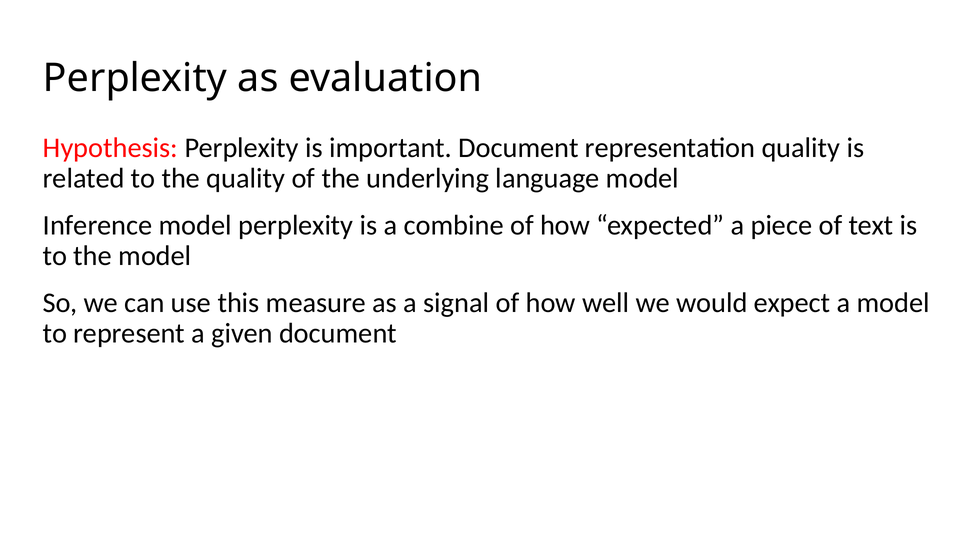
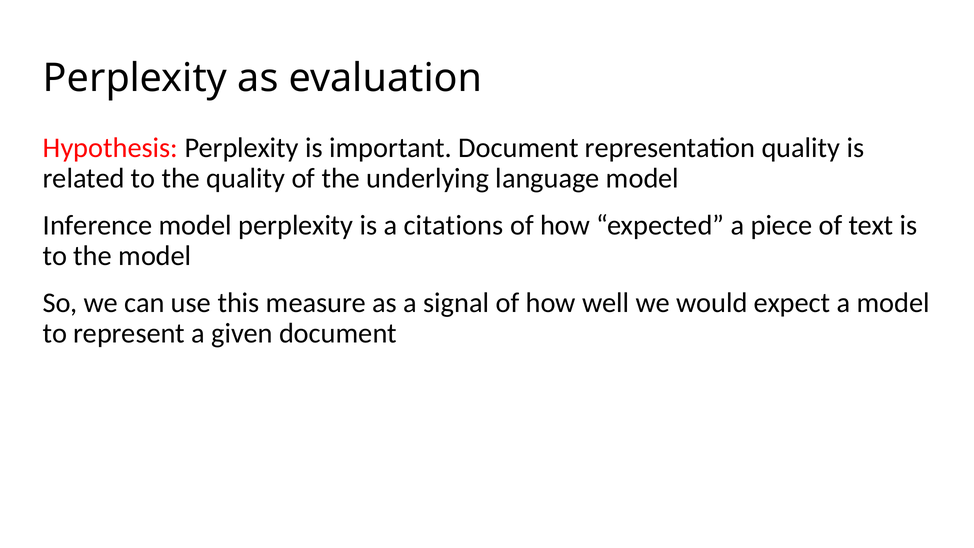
combine: combine -> citations
